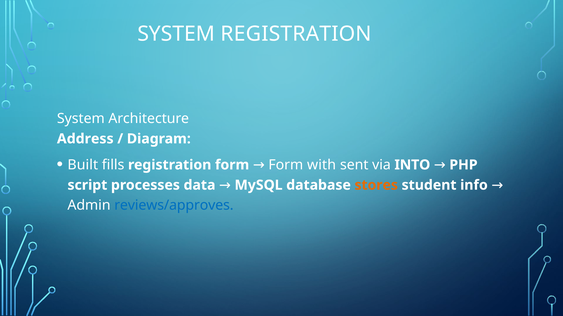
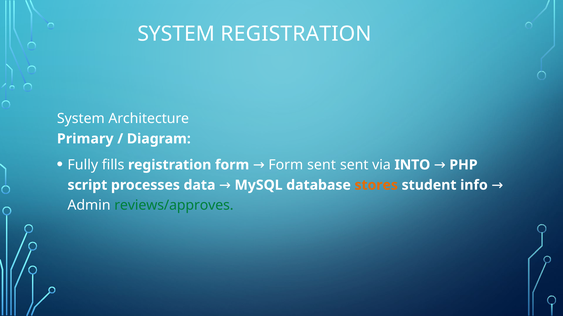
Address: Address -> Primary
Built: Built -> Fully
Form with: with -> sent
reviews/approves colour: blue -> green
